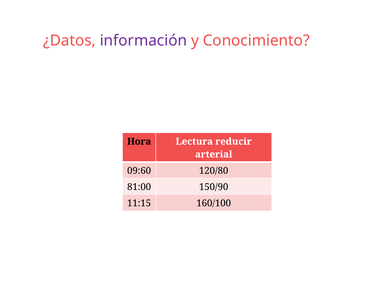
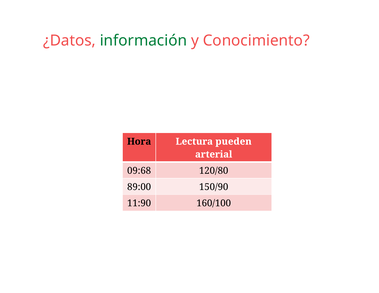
información colour: purple -> green
reducir: reducir -> pueden
09:60: 09:60 -> 09:68
81:00: 81:00 -> 89:00
11:15: 11:15 -> 11:90
